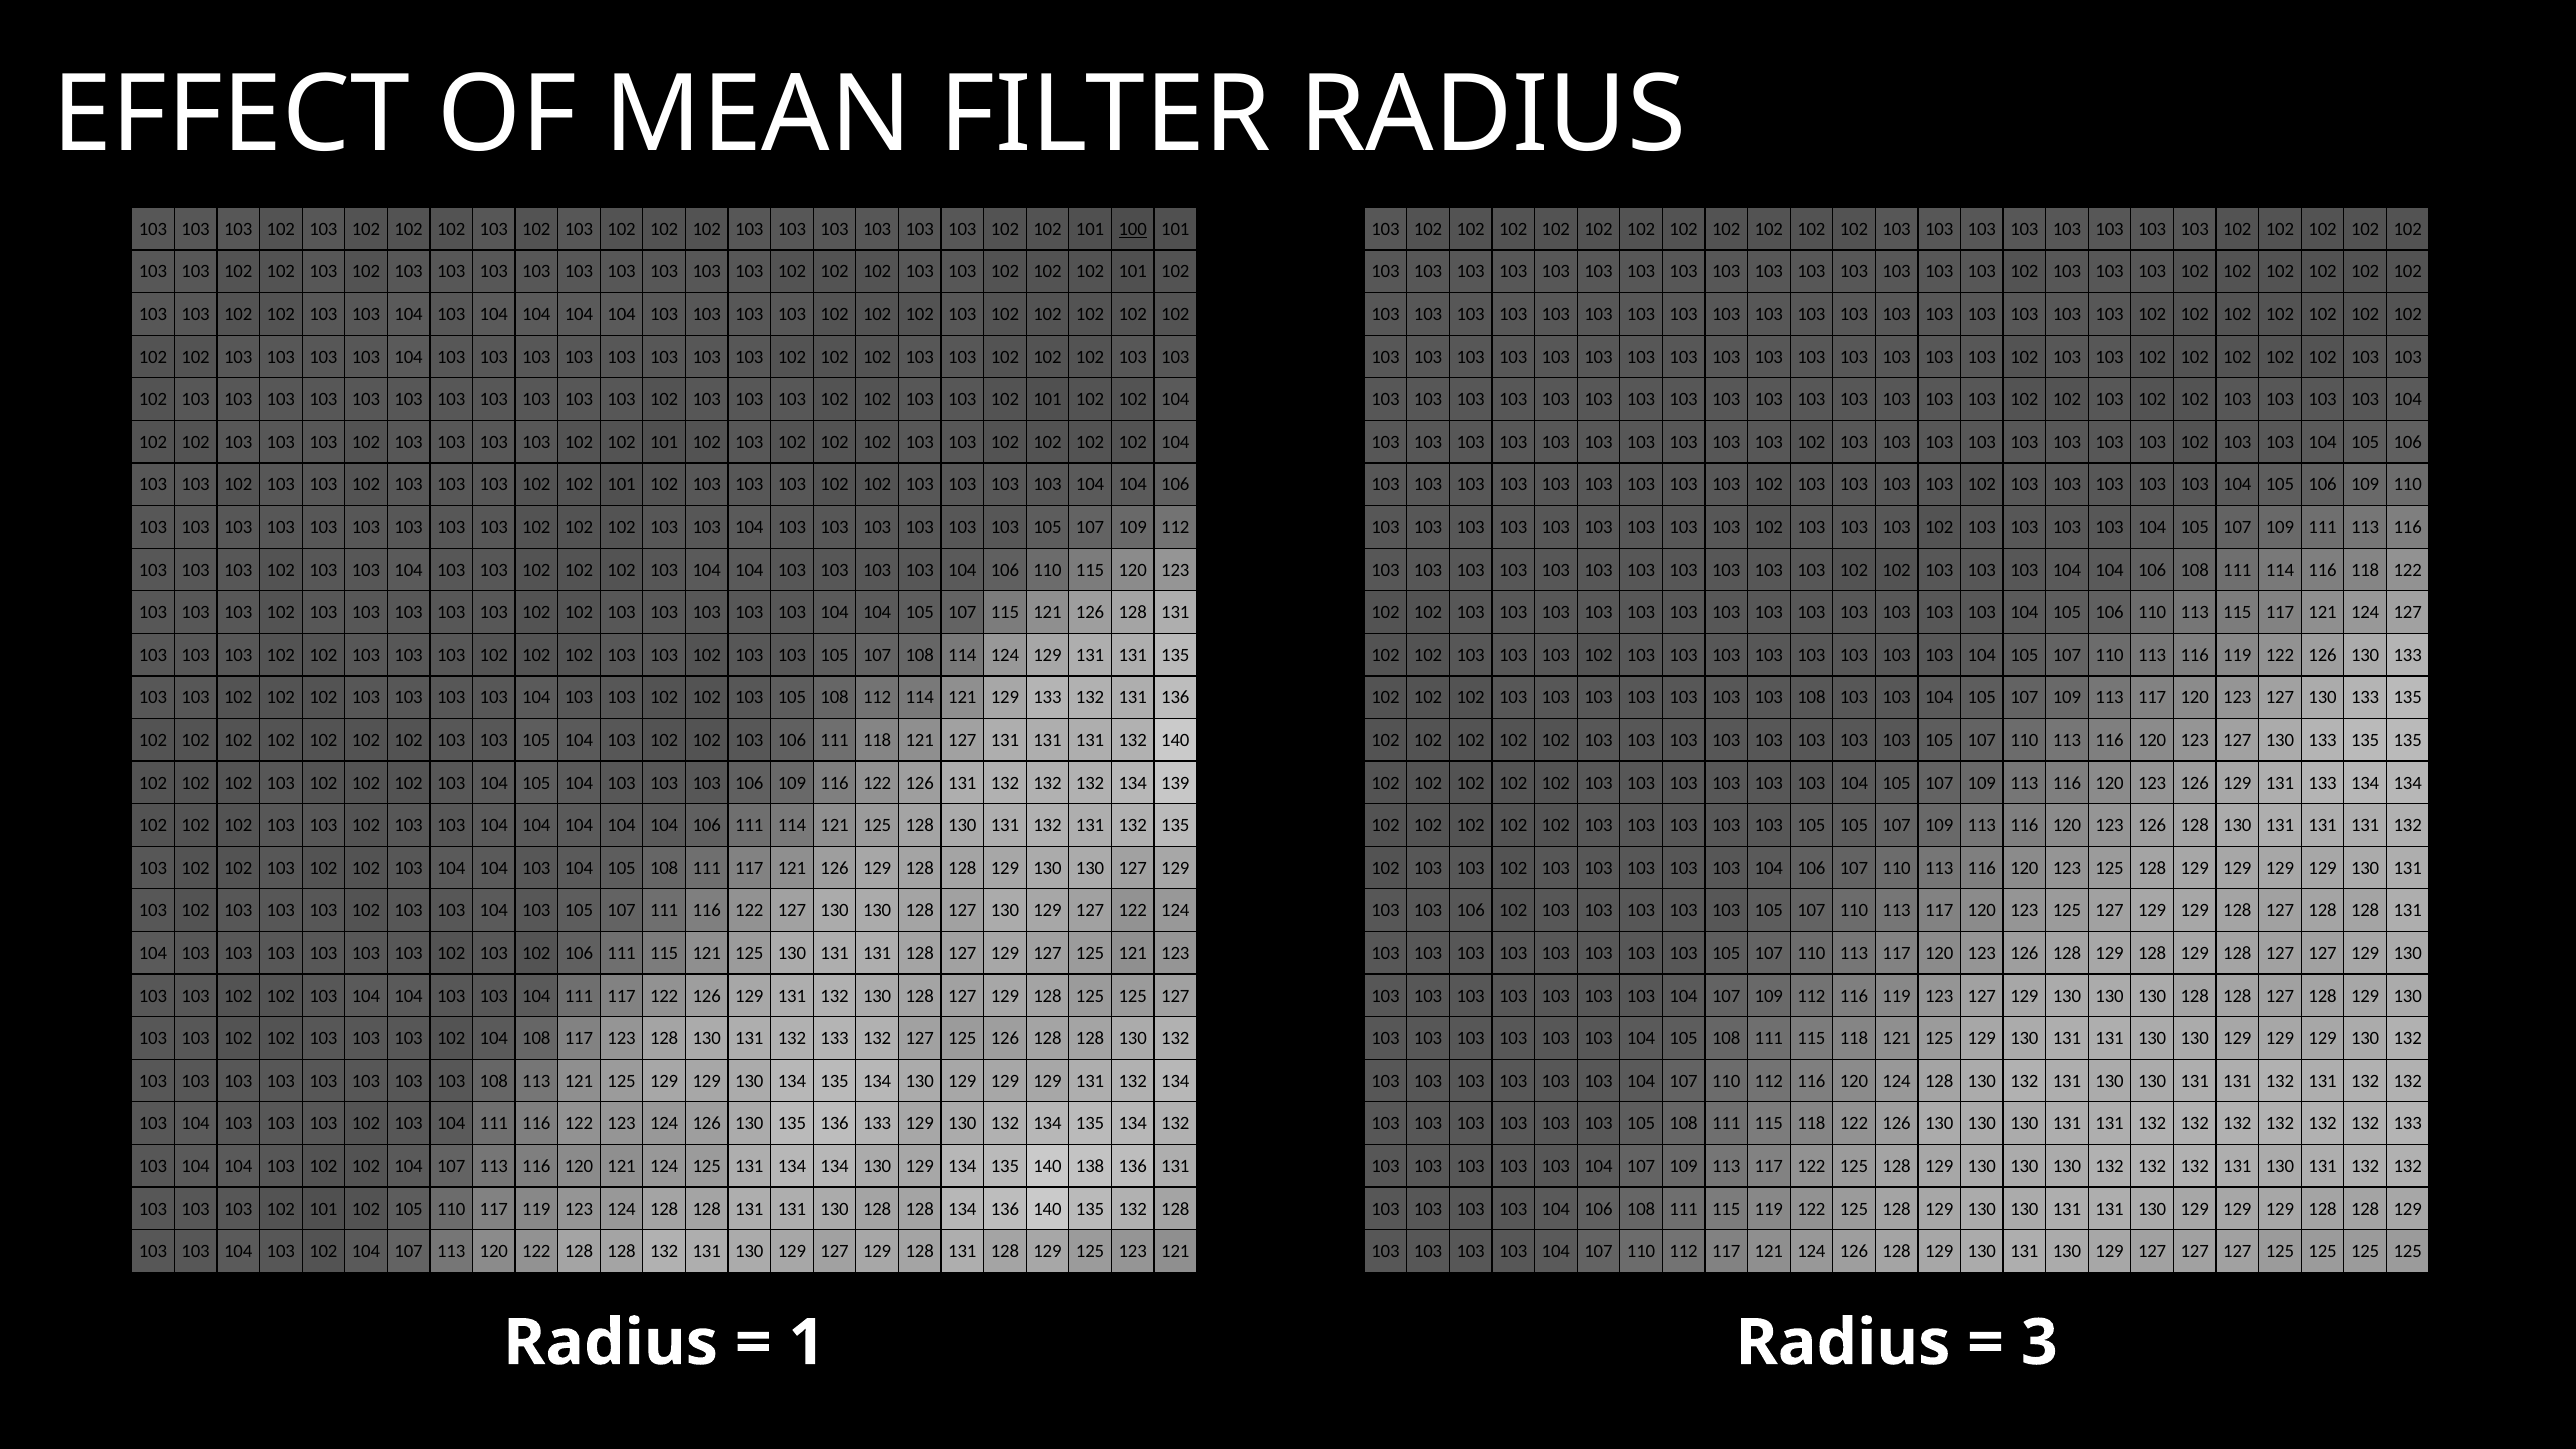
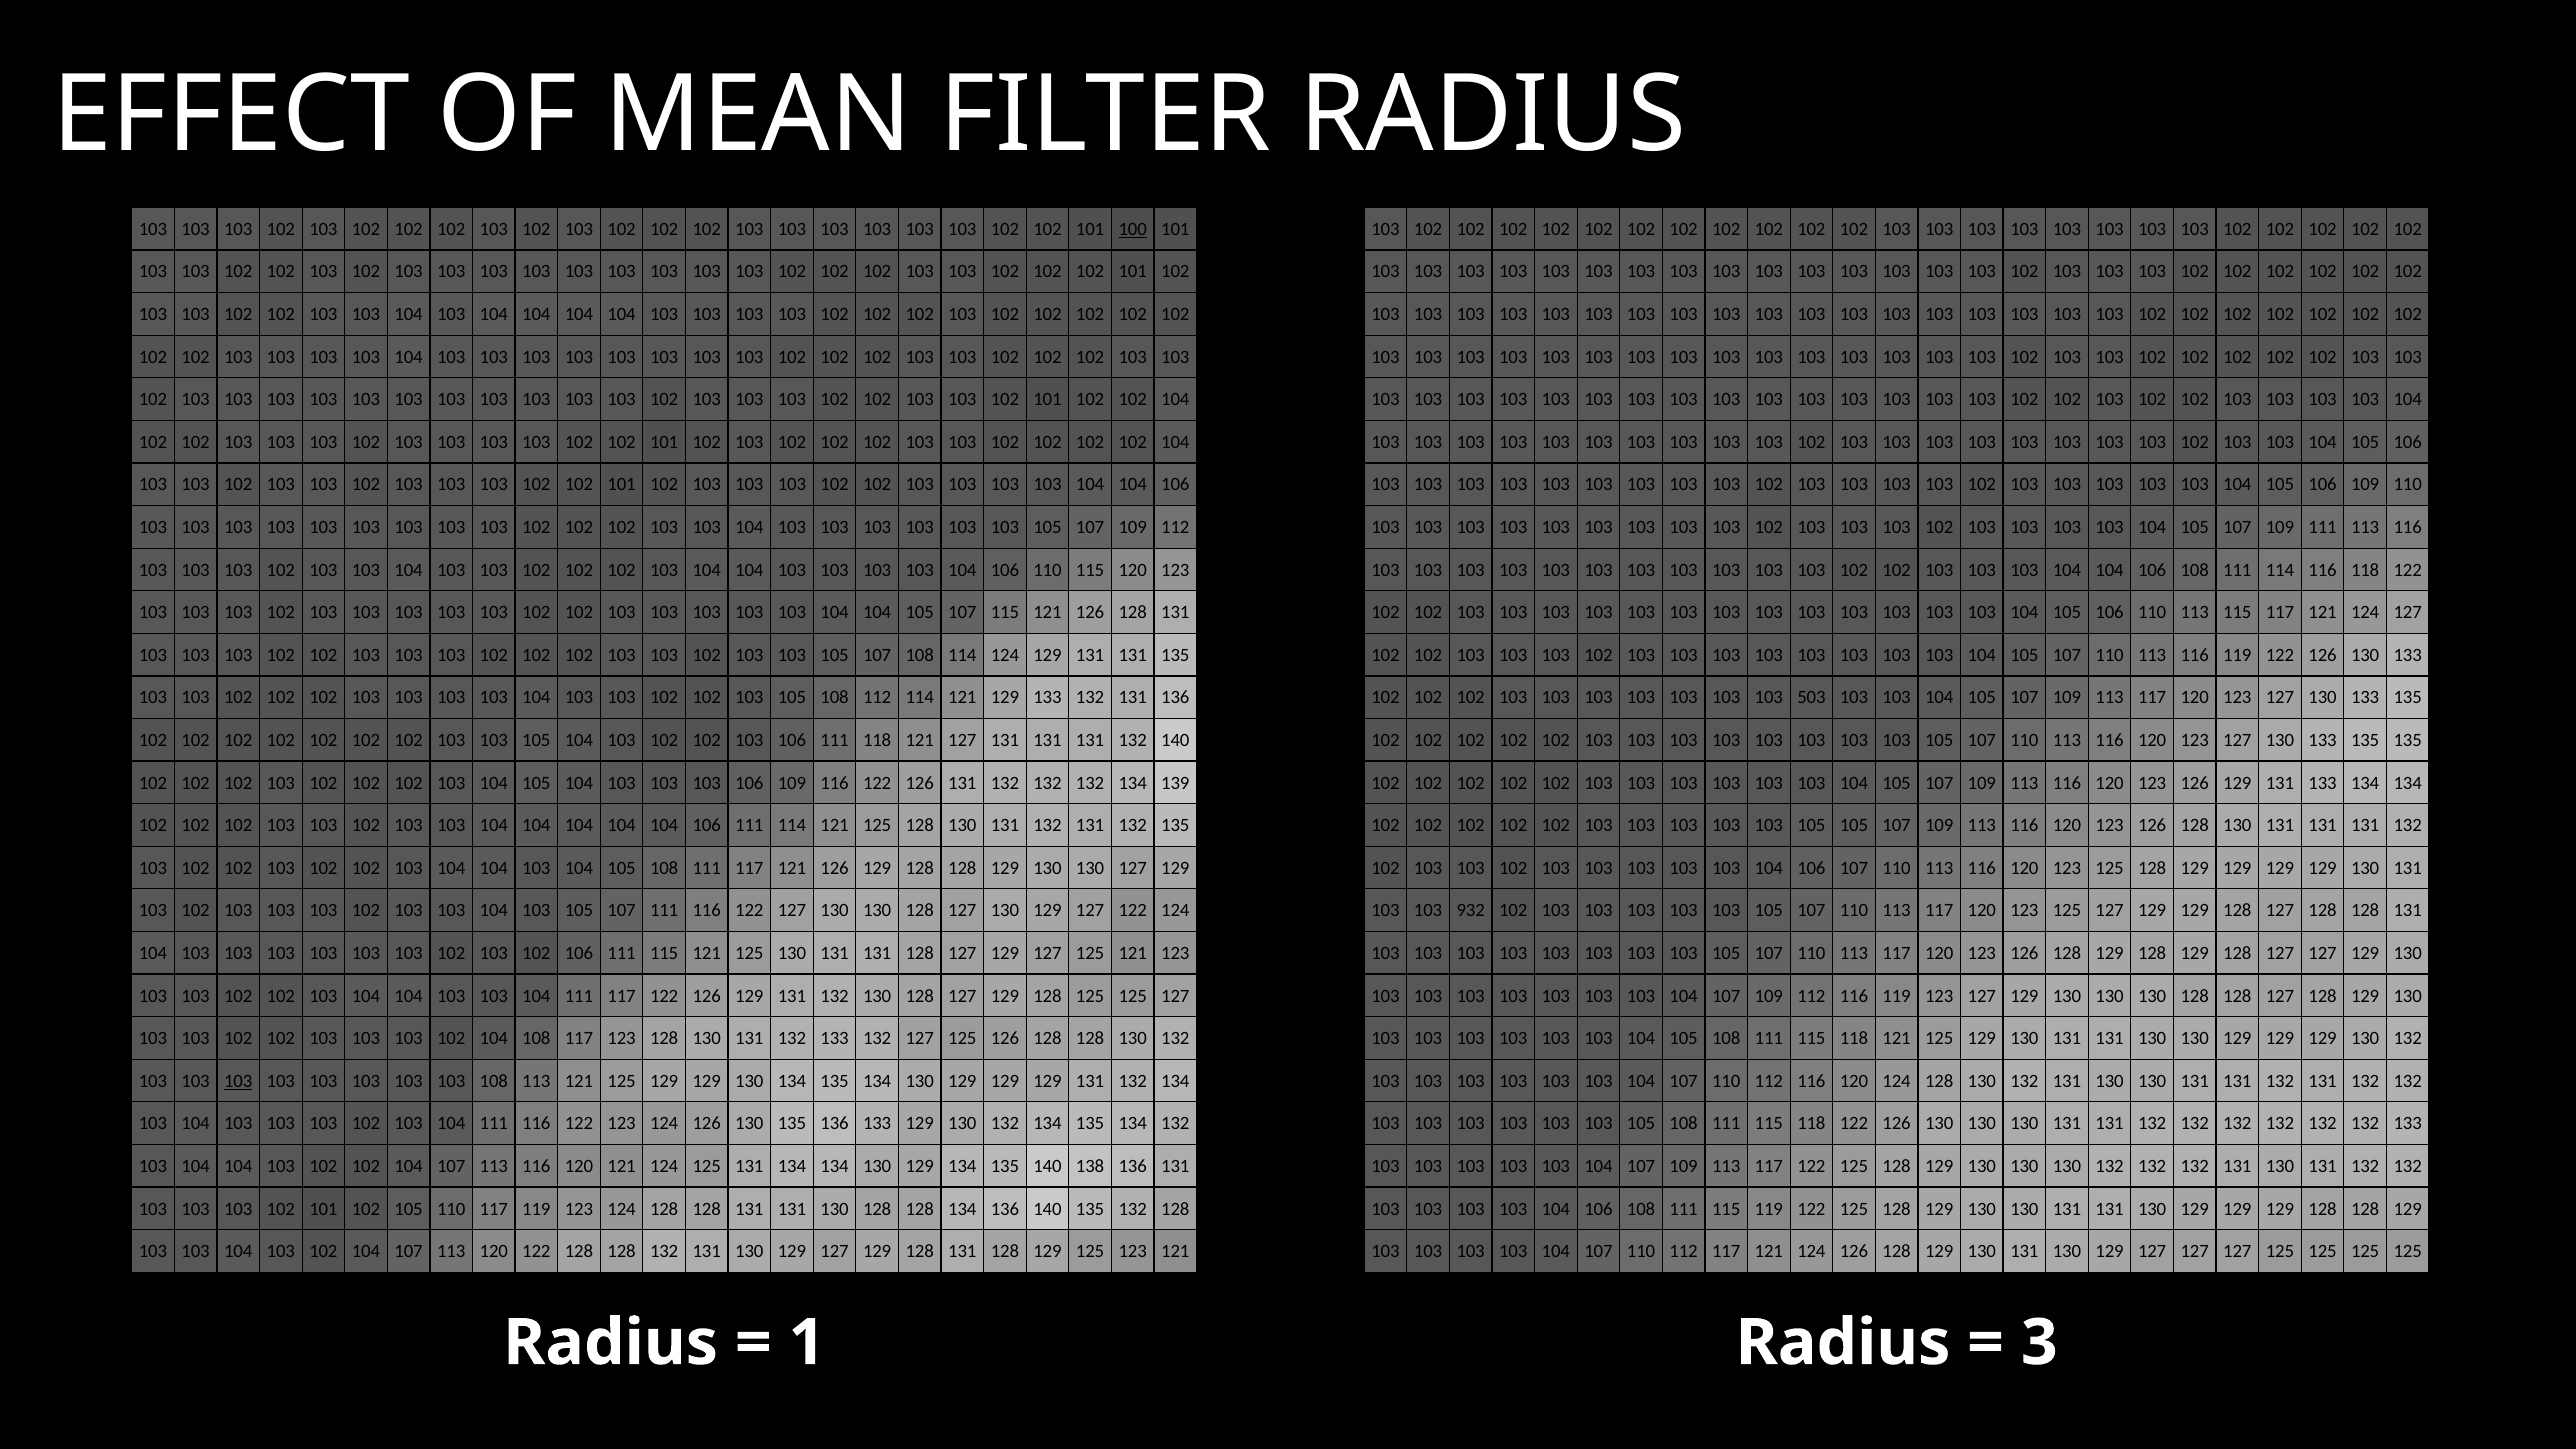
108 at (1811, 698): 108 -> 503
106 at (1471, 911): 106 -> 932
103 at (238, 1081) underline: none -> present
